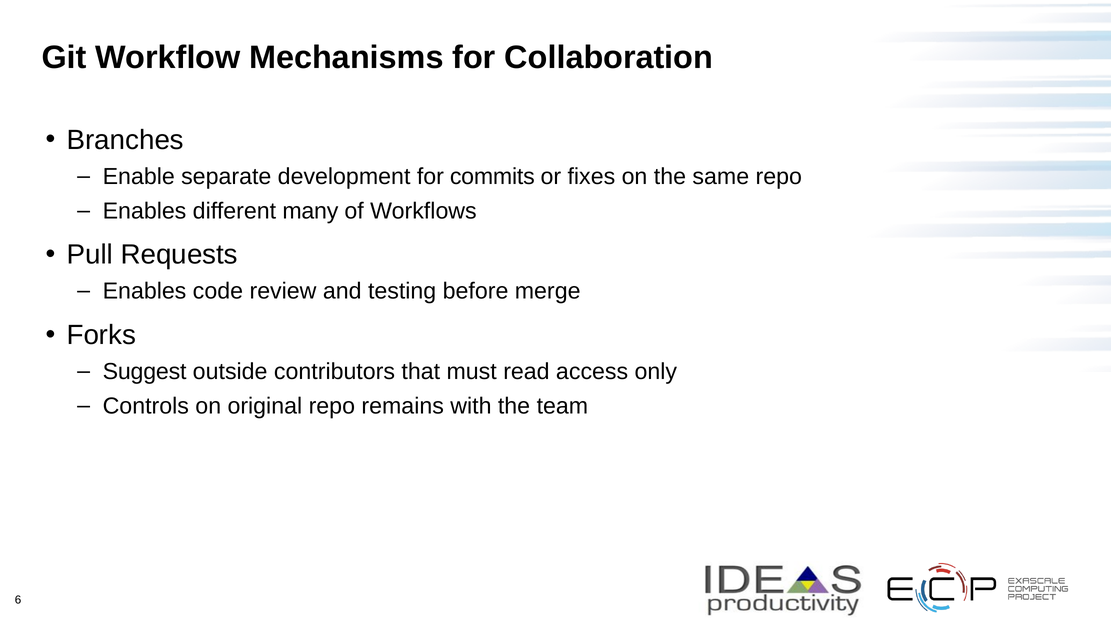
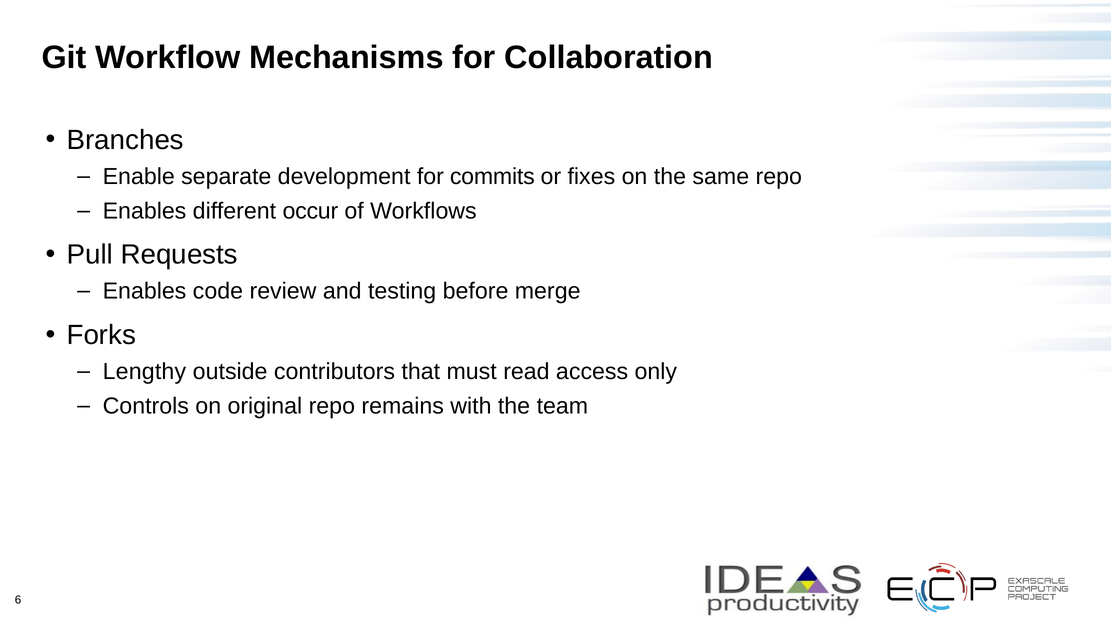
many: many -> occur
Suggest: Suggest -> Lengthy
